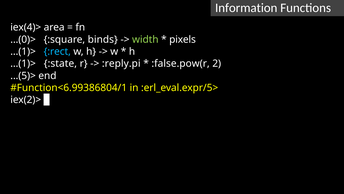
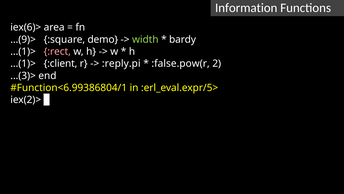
iex(4)>: iex(4)> -> iex(6)>
...(0)>: ...(0)> -> ...(9)>
binds: binds -> demo
pixels: pixels -> bardy
:rect colour: light blue -> pink
:state: :state -> :client
...(5)>: ...(5)> -> ...(3)>
